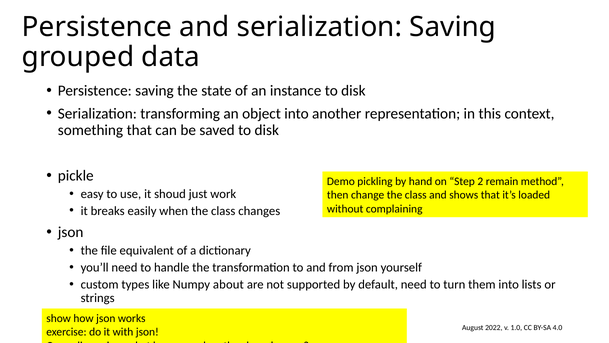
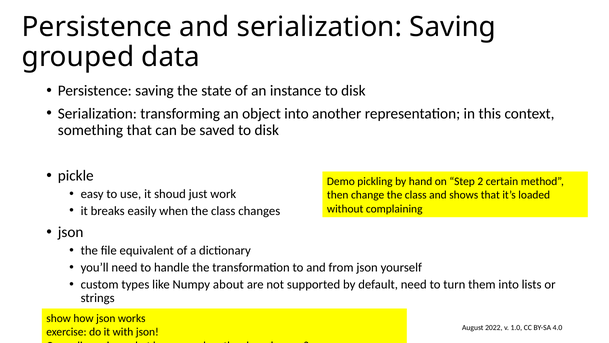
remain: remain -> certain
